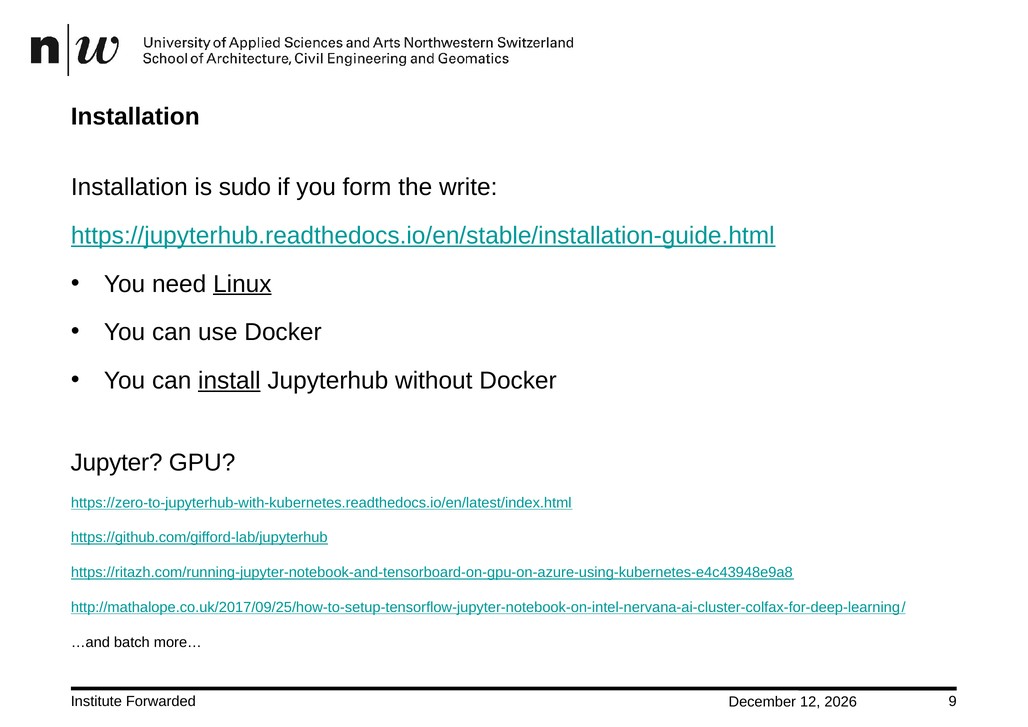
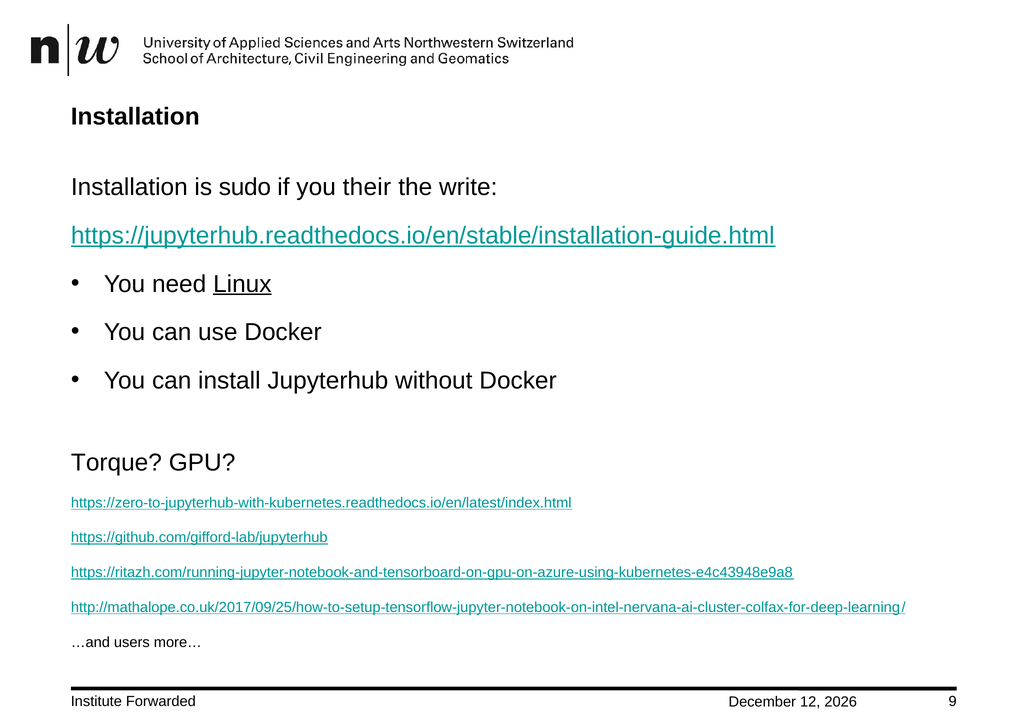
form: form -> their
install underline: present -> none
Jupyter: Jupyter -> Torque
batch: batch -> users
